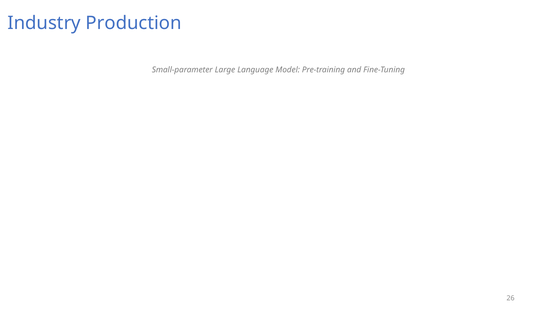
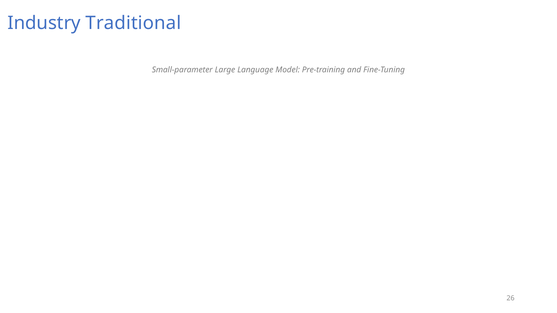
Production: Production -> Traditional
